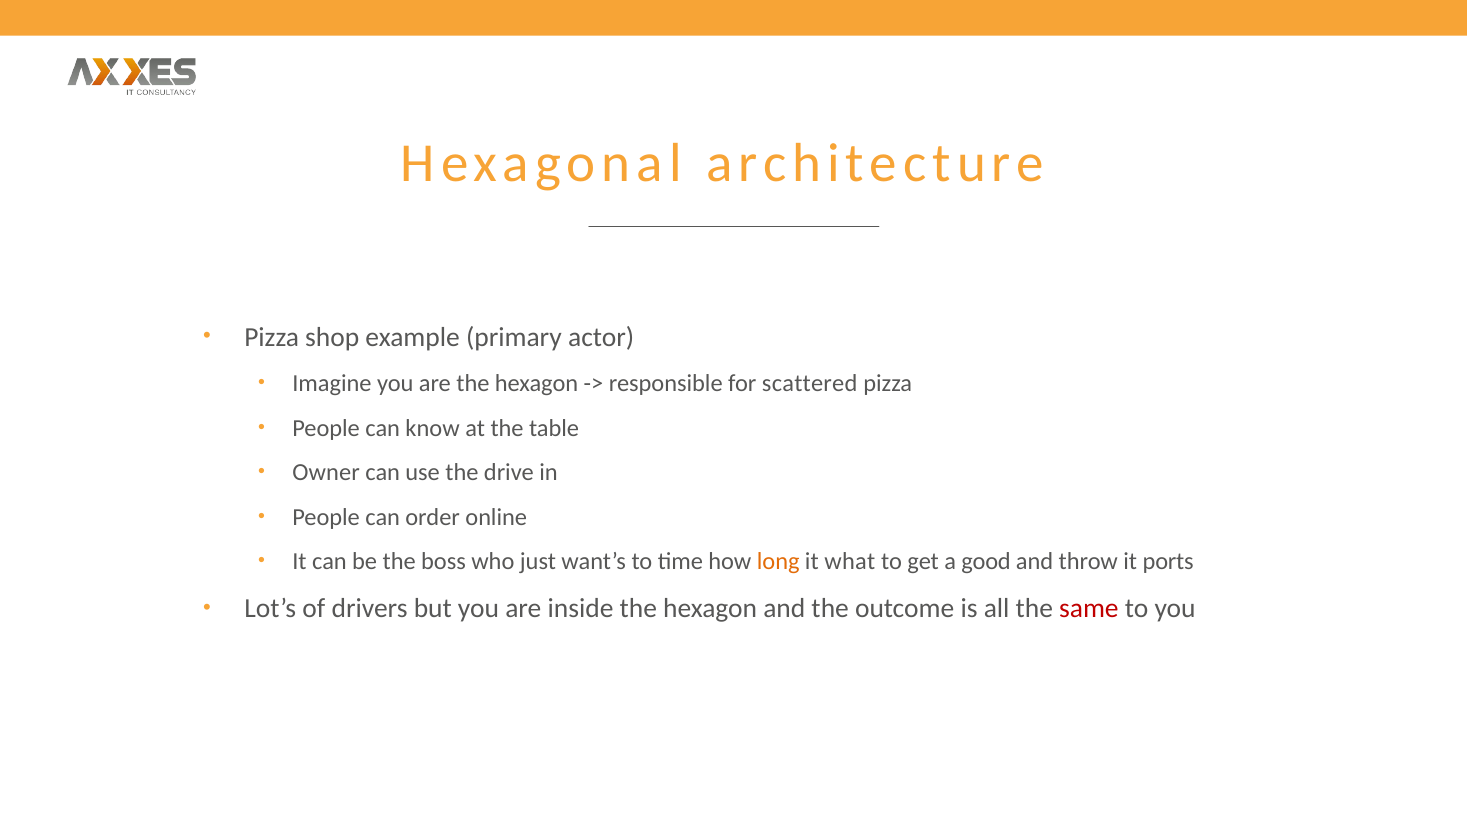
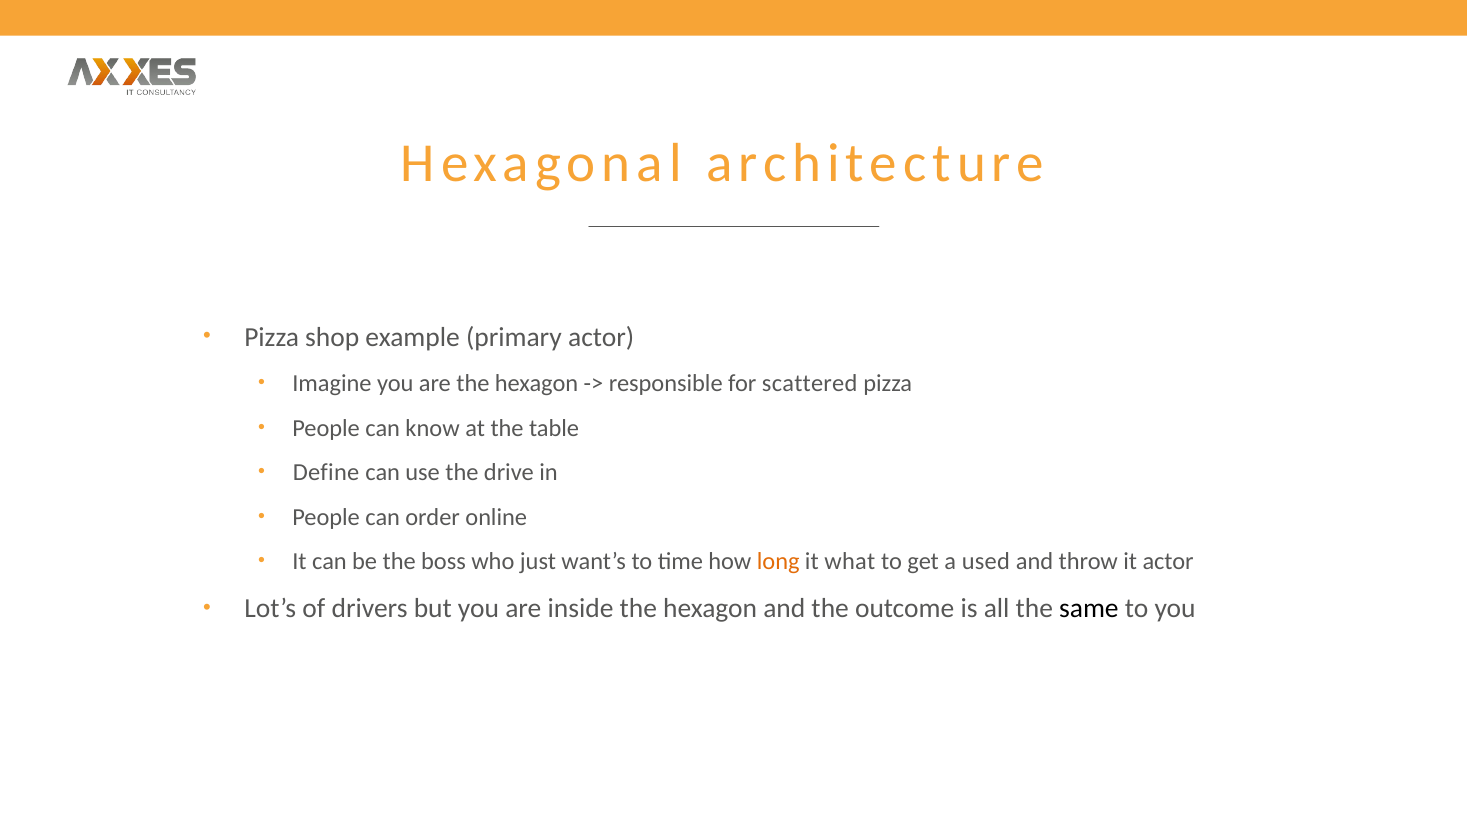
Owner: Owner -> Define
good: good -> used
it ports: ports -> actor
same colour: red -> black
